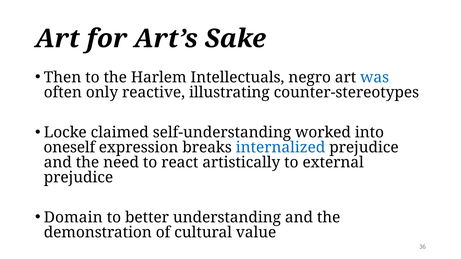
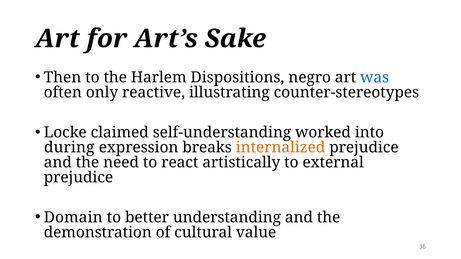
Intellectuals: Intellectuals -> Dispositions
oneself: oneself -> during
internalized colour: blue -> orange
